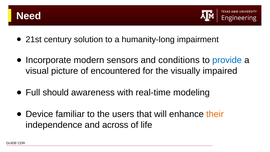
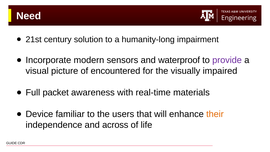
conditions: conditions -> waterproof
provide colour: blue -> purple
should: should -> packet
modeling: modeling -> materials
